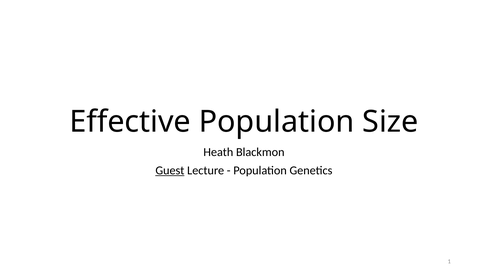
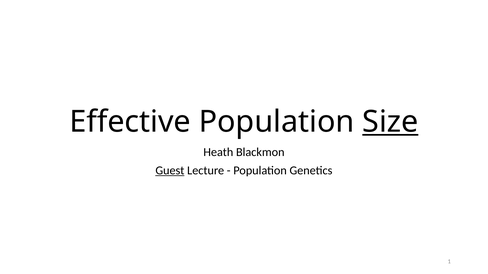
Size underline: none -> present
